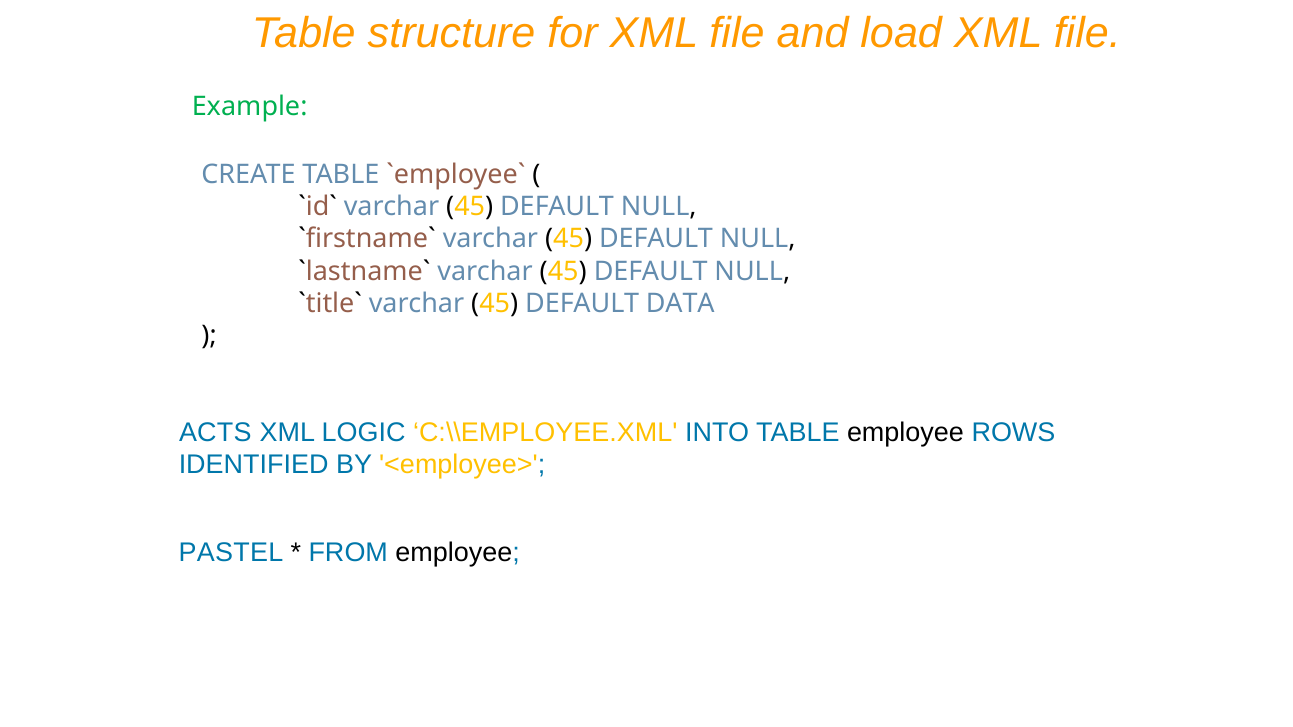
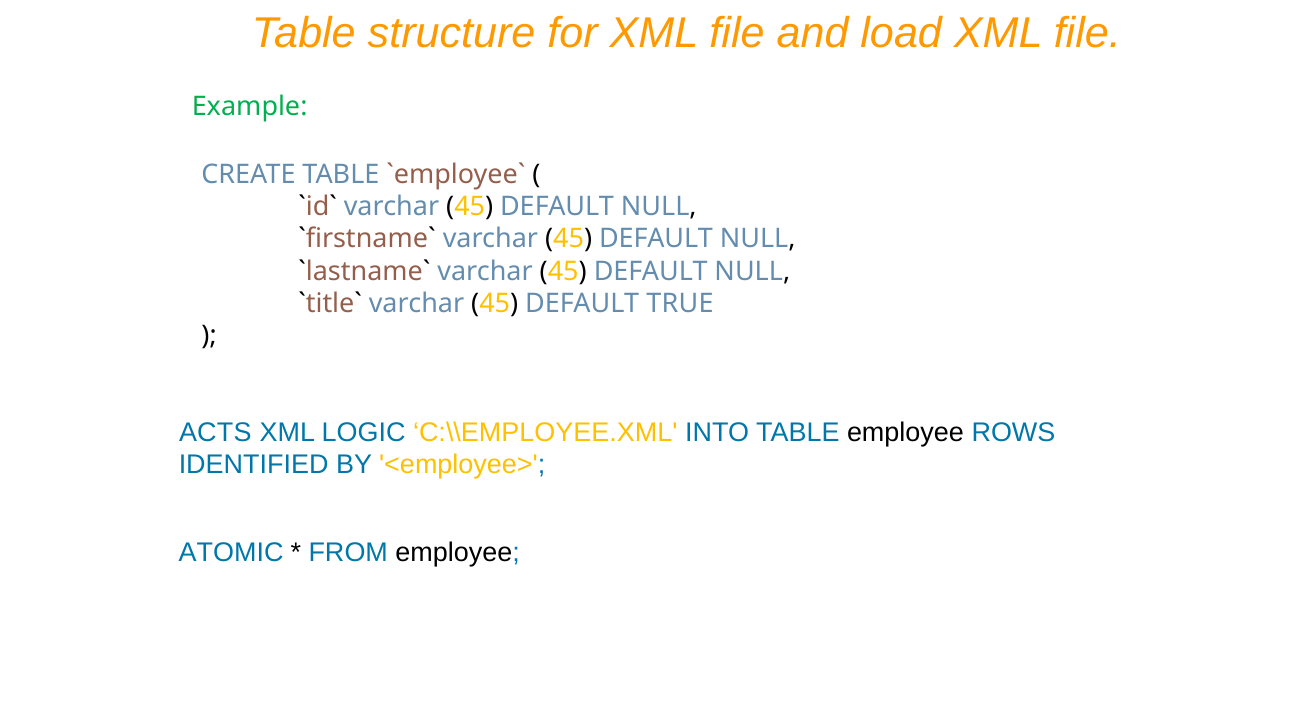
DATA: DATA -> TRUE
PASTEL: PASTEL -> ATOMIC
